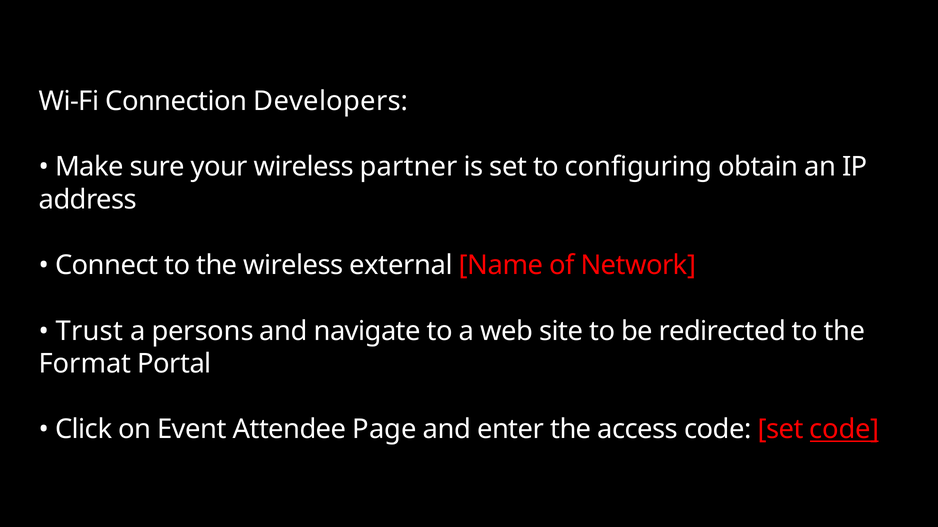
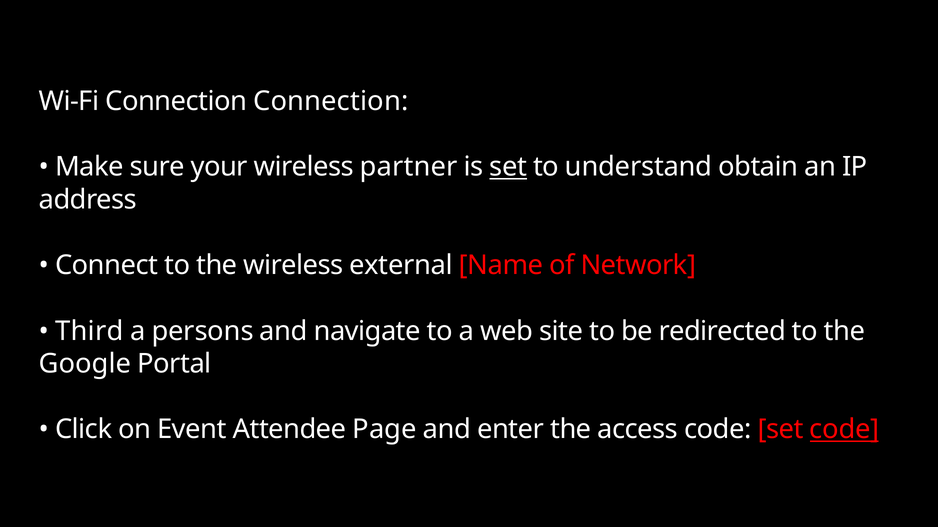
Connection Developers: Developers -> Connection
set at (508, 167) underline: none -> present
configuring: configuring -> understand
Trust: Trust -> Third
Format: Format -> Google
